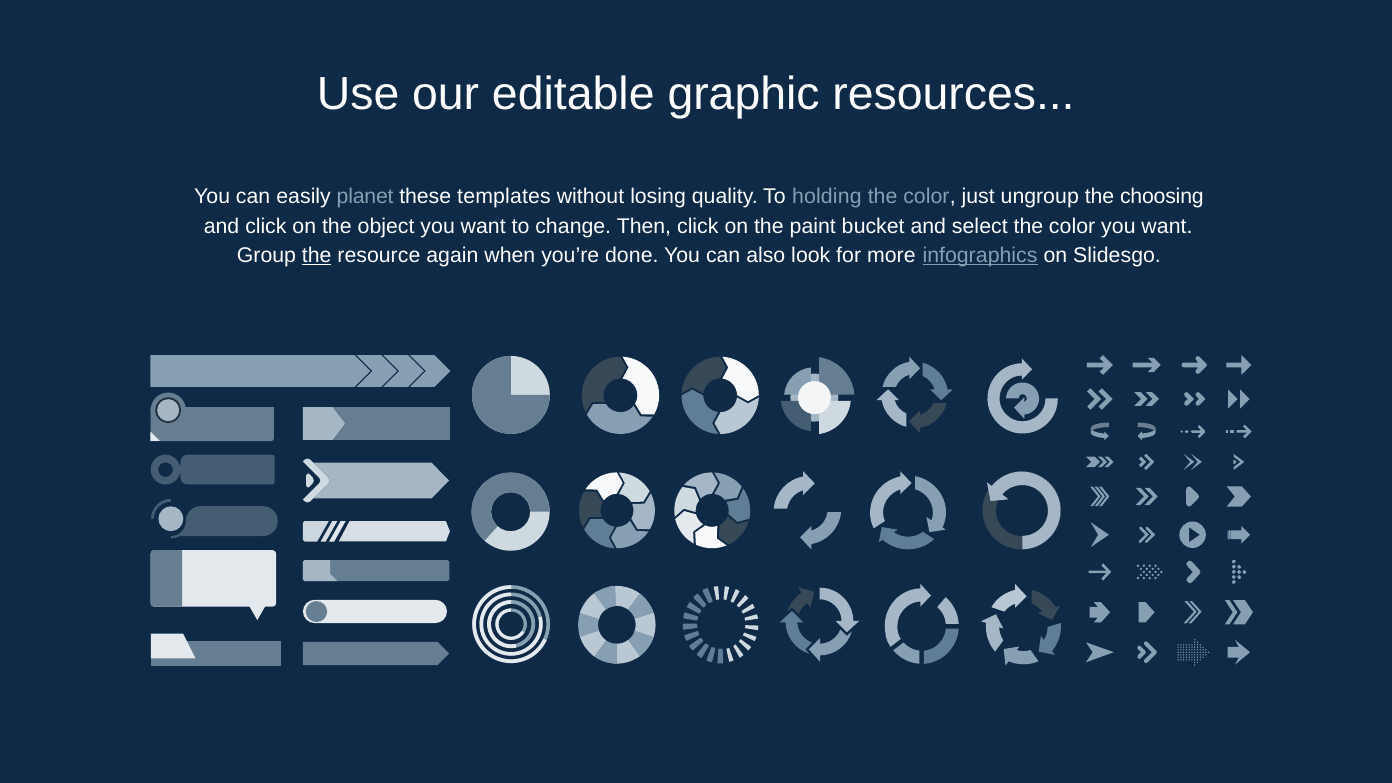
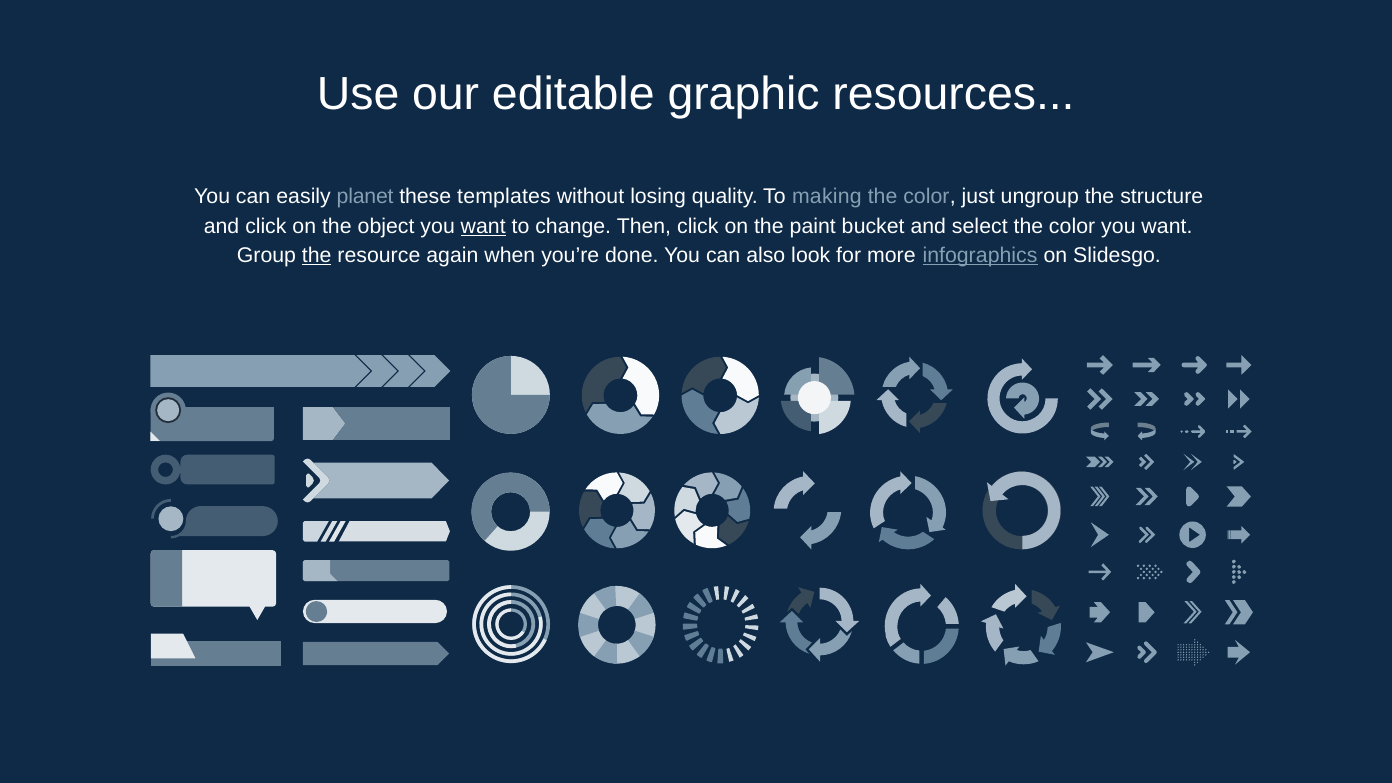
holding: holding -> making
choosing: choosing -> structure
want at (483, 226) underline: none -> present
